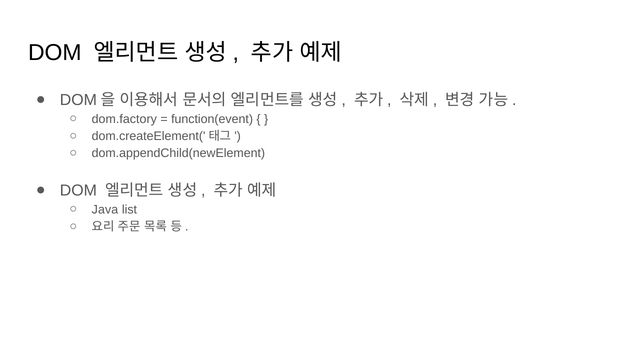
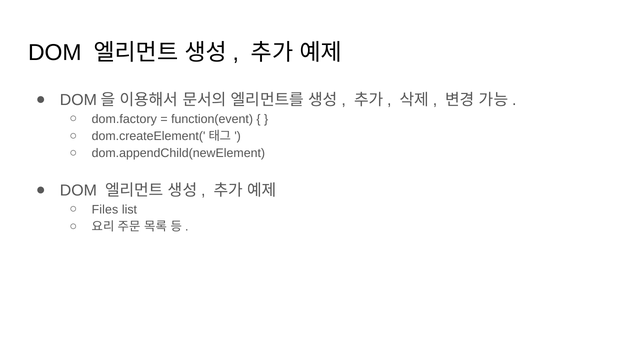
Java: Java -> Files
